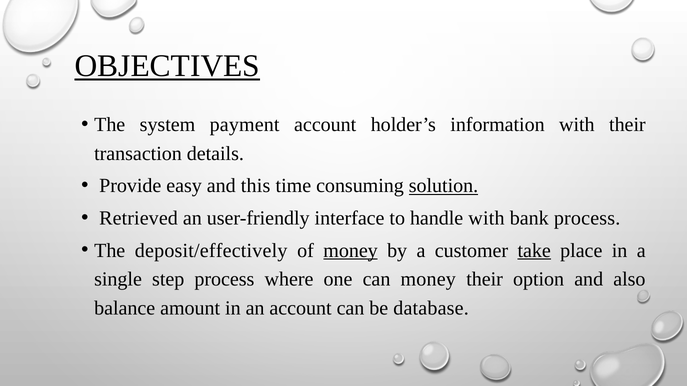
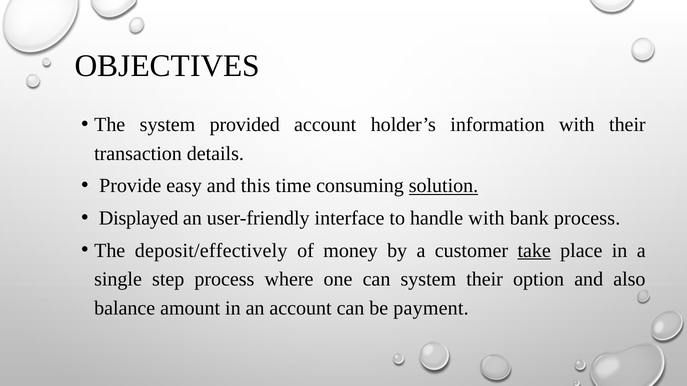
OBJECTIVES underline: present -> none
payment: payment -> provided
Retrieved: Retrieved -> Displayed
money at (351, 251) underline: present -> none
can money: money -> system
database: database -> payment
